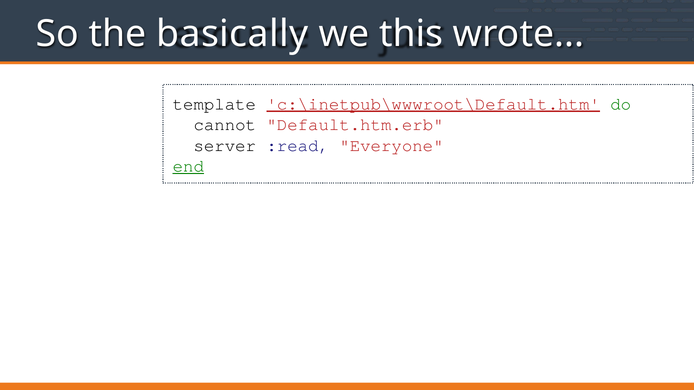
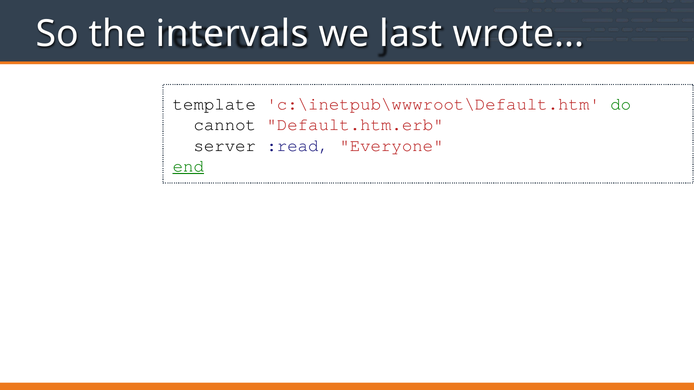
basically: basically -> intervals
this: this -> last
c:\inetpub\wwwroot\Default.htm underline: present -> none
